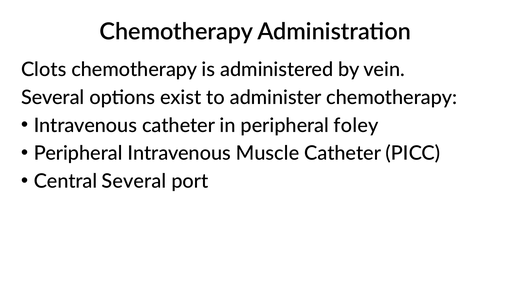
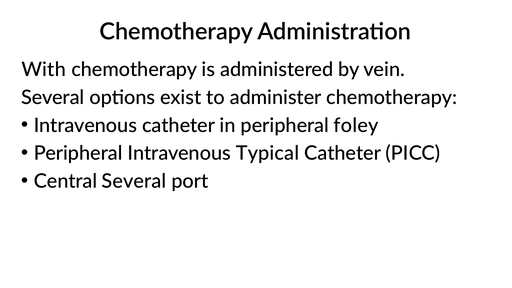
Clots: Clots -> With
Muscle: Muscle -> Typical
